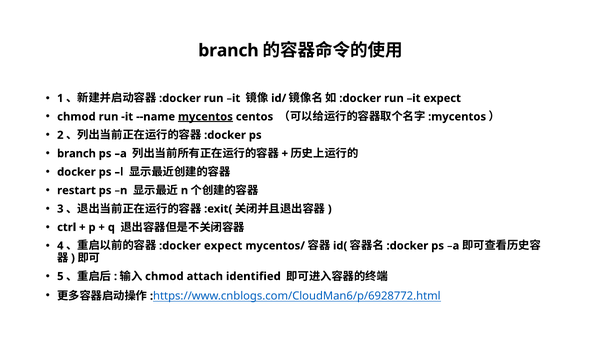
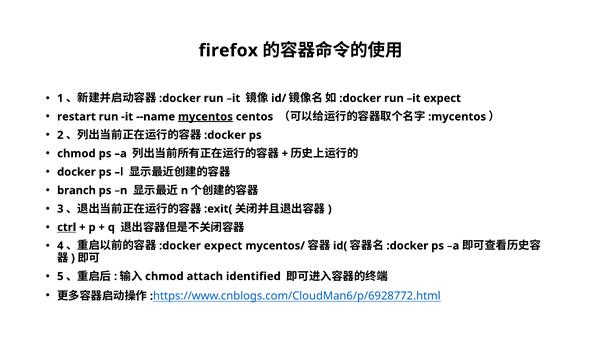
branch at (228, 51): branch -> firefox
chmod at (76, 117): chmod -> restart
branch at (76, 154): branch -> chmod
restart: restart -> branch
ctrl underline: none -> present
